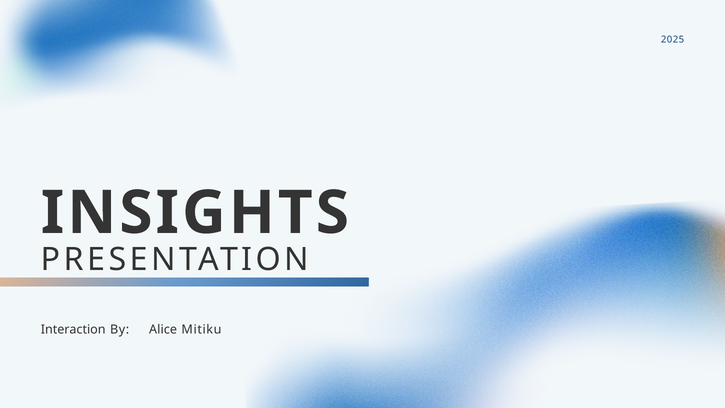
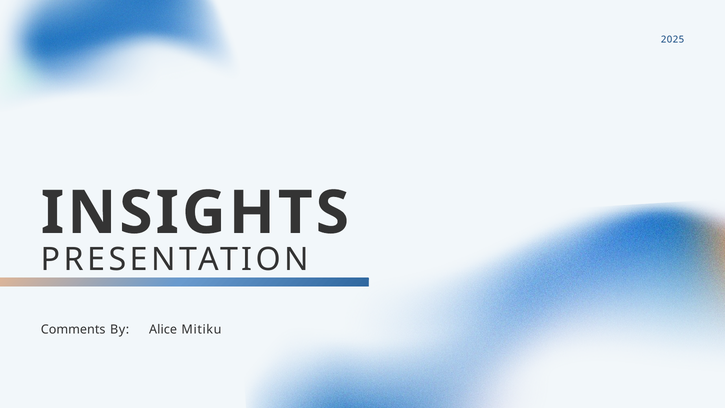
Interaction: Interaction -> Comments
